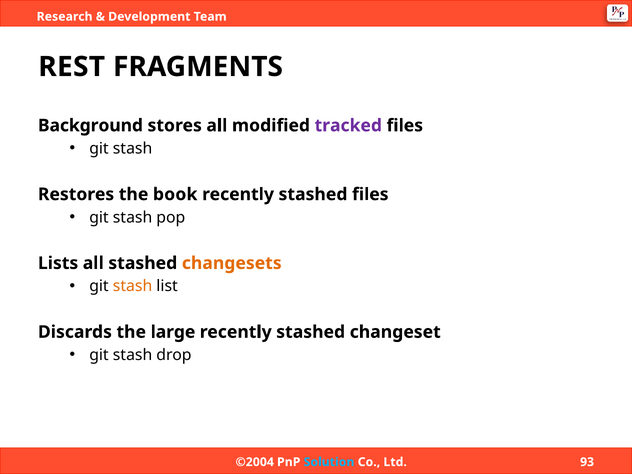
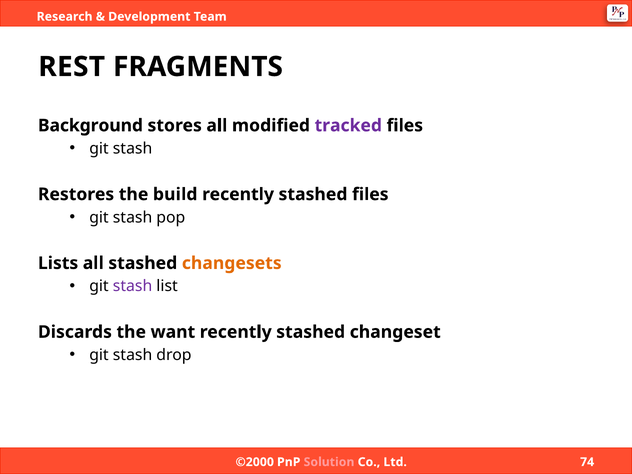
book: book -> build
stash at (133, 286) colour: orange -> purple
large: large -> want
©2004: ©2004 -> ©2000
Solution colour: light blue -> pink
93: 93 -> 74
